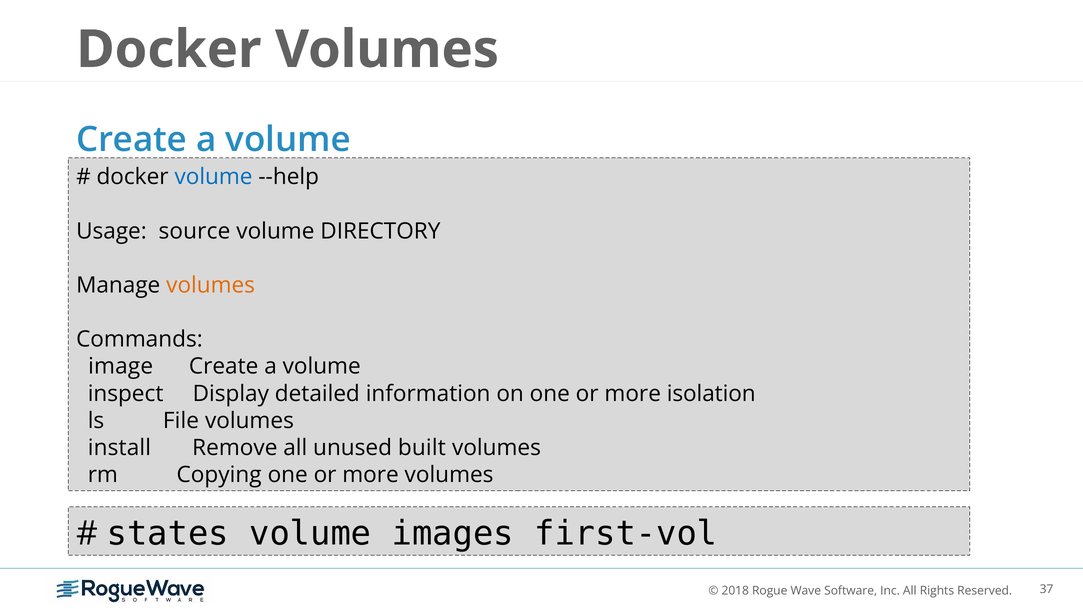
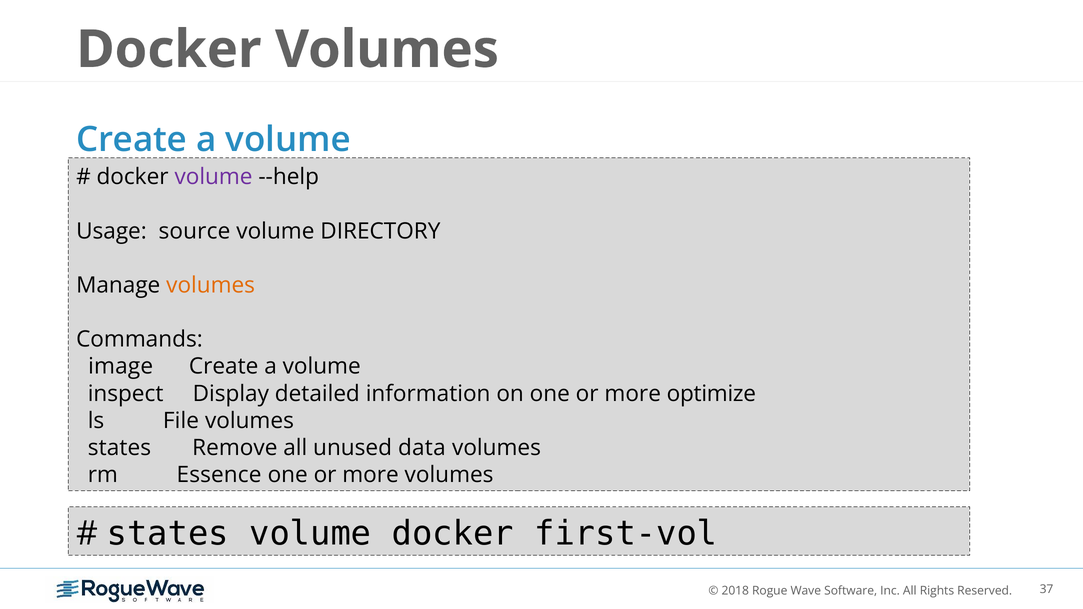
volume at (214, 177) colour: blue -> purple
isolation: isolation -> optimize
install at (119, 448): install -> states
built: built -> data
Copying: Copying -> Essence
volume images: images -> docker
